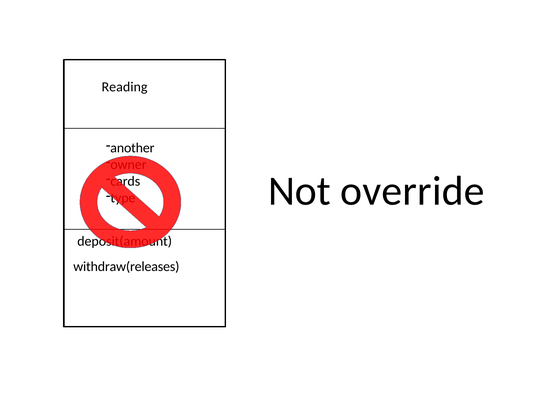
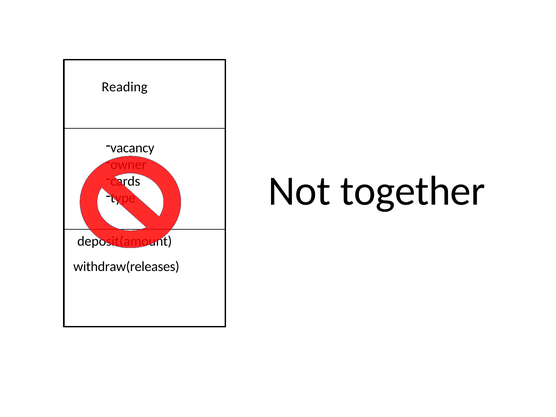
another: another -> vacancy
override: override -> together
